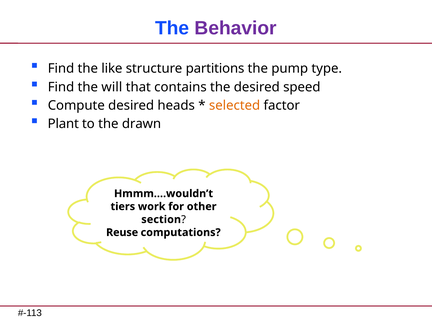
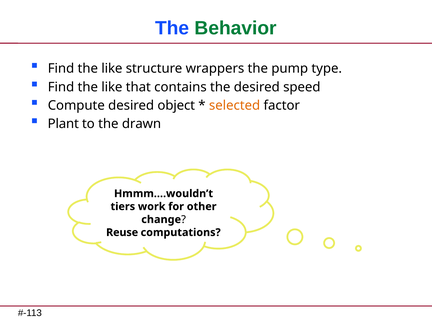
Behavior colour: purple -> green
partitions: partitions -> wrappers
will at (112, 87): will -> like
heads: heads -> object
section: section -> change
